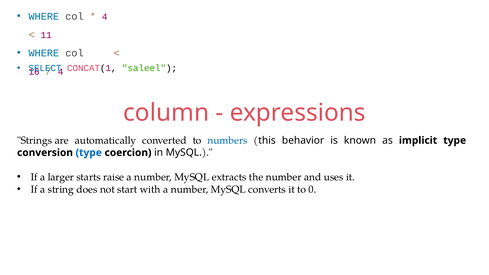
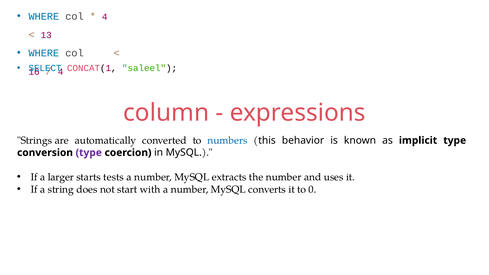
11: 11 -> 13
type at (89, 153) colour: blue -> purple
raise: raise -> tests
